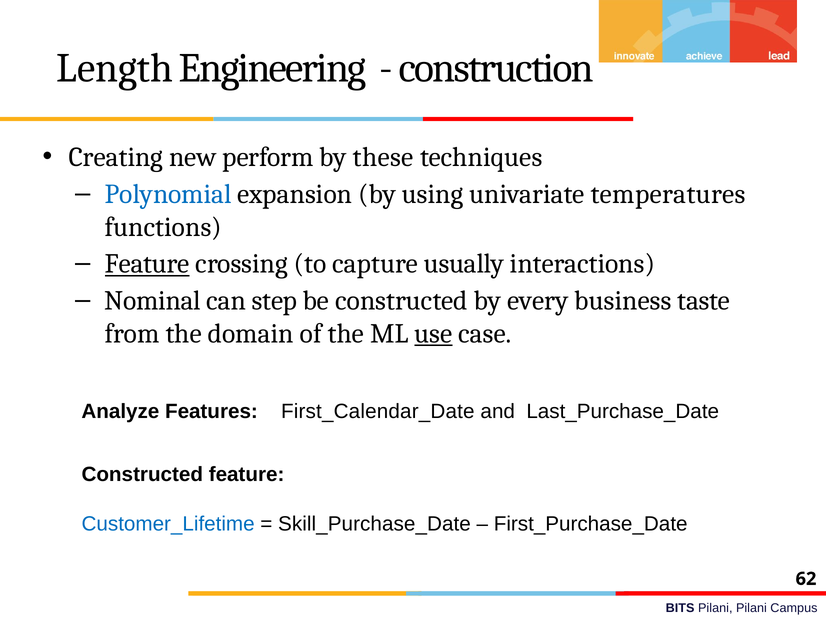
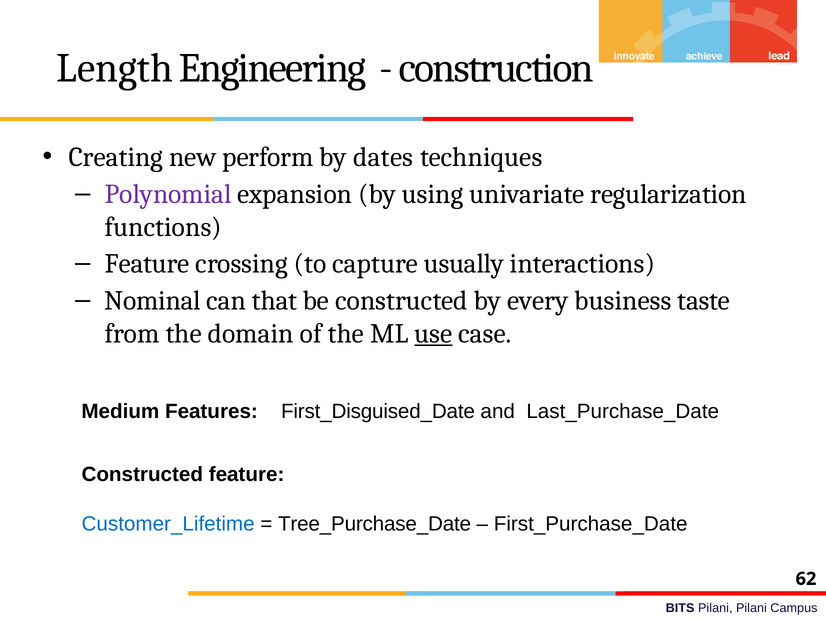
these: these -> dates
Polynomial colour: blue -> purple
temperatures: temperatures -> regularization
Feature at (147, 264) underline: present -> none
step: step -> that
Analyze: Analyze -> Medium
First_Calendar_Date: First_Calendar_Date -> First_Disguised_Date
Skill_Purchase_Date: Skill_Purchase_Date -> Tree_Purchase_Date
